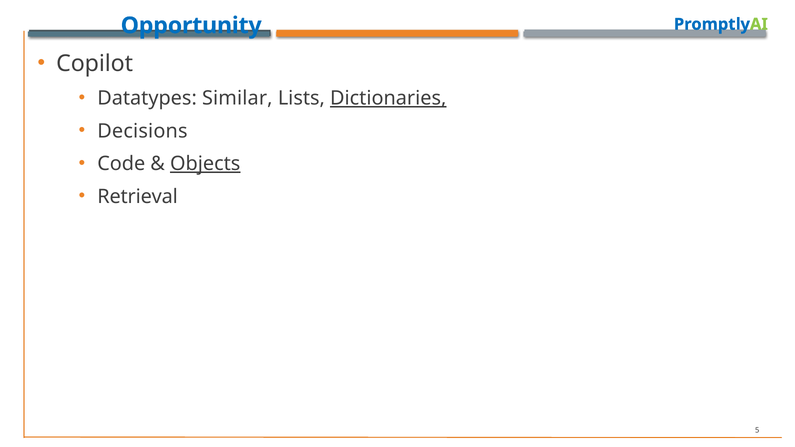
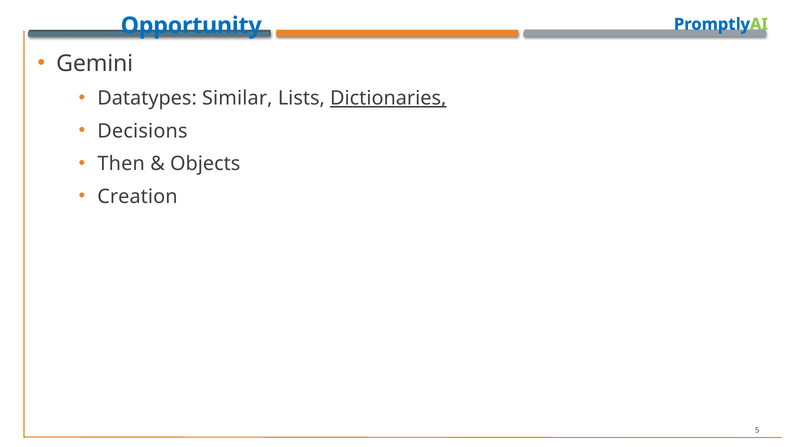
Copilot: Copilot -> Gemini
Code: Code -> Then
Objects underline: present -> none
Retrieval: Retrieval -> Creation
